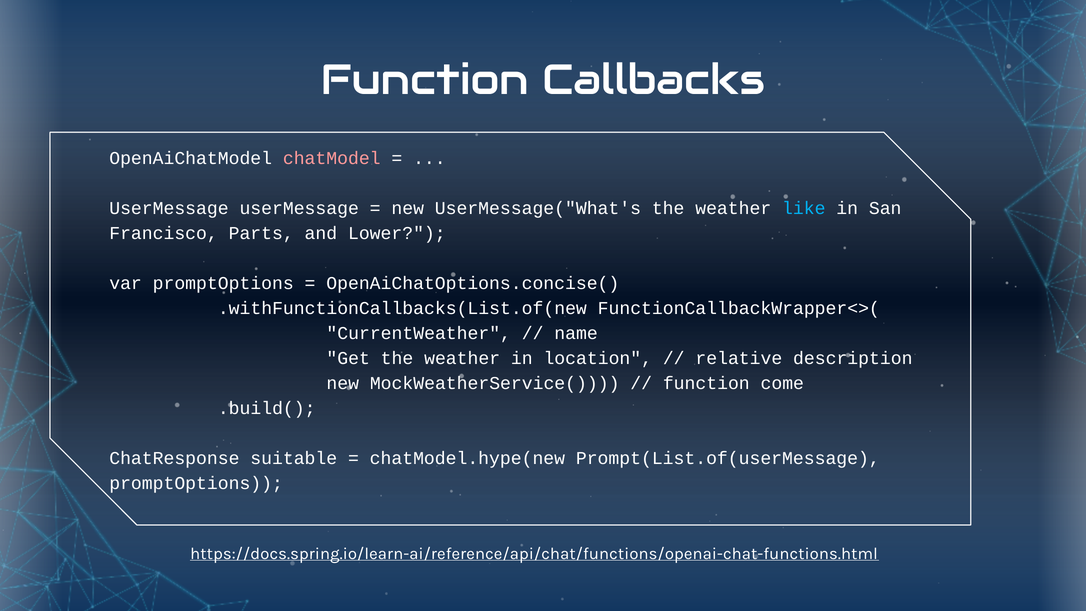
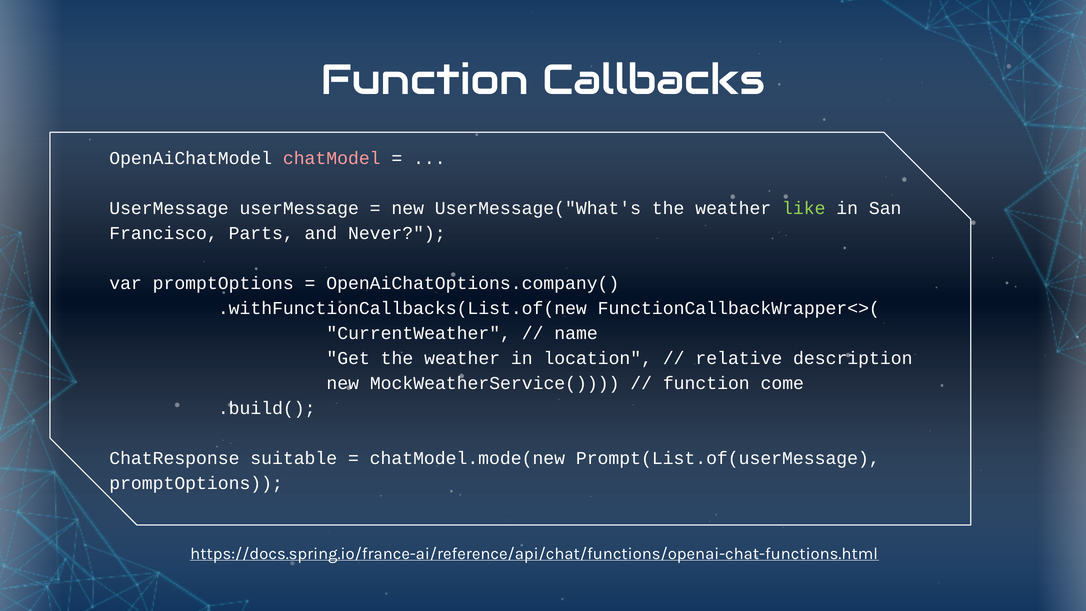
like colour: light blue -> light green
Lower: Lower -> Never
OpenAiChatOptions.concise(: OpenAiChatOptions.concise( -> OpenAiChatOptions.company(
chatModel.hype(new: chatModel.hype(new -> chatModel.mode(new
https://docs.spring.io/learn-ai/reference/api/chat/functions/openai-chat-functions.html: https://docs.spring.io/learn-ai/reference/api/chat/functions/openai-chat-functions.html -> https://docs.spring.io/france-ai/reference/api/chat/functions/openai-chat-functions.html
